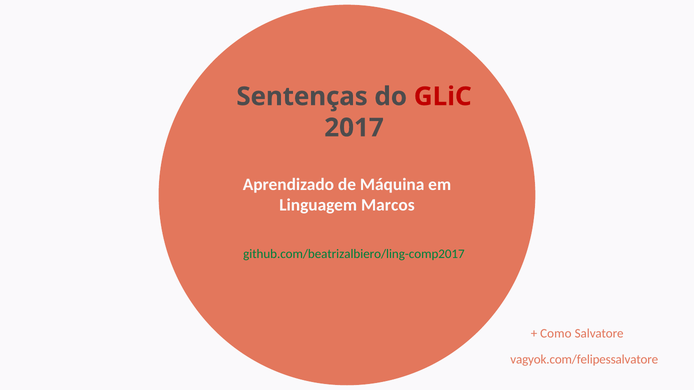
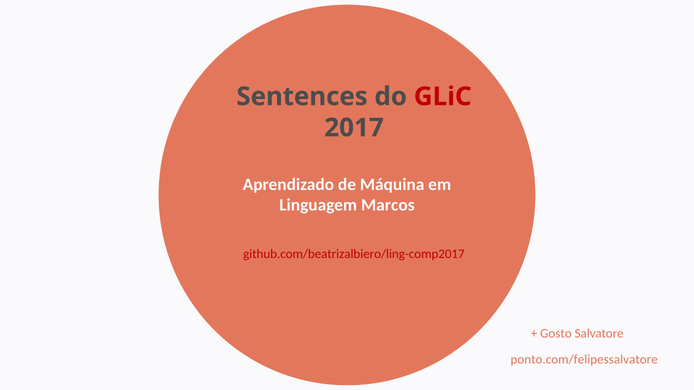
Sentenças: Sentenças -> Sentences
github.com/beatrizalbiero/ling-comp2017 colour: green -> red
Como: Como -> Gosto
vagyok.com/felipessalvatore: vagyok.com/felipessalvatore -> ponto.com/felipessalvatore
